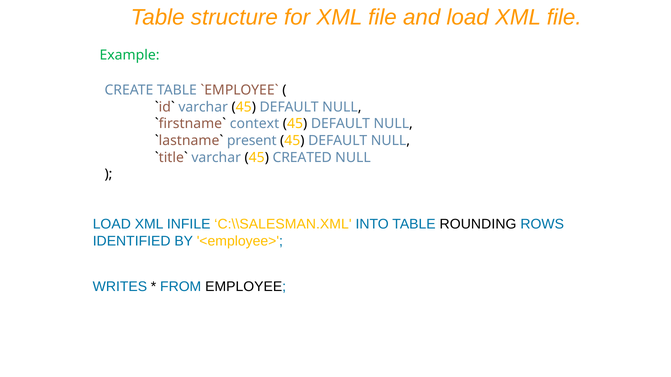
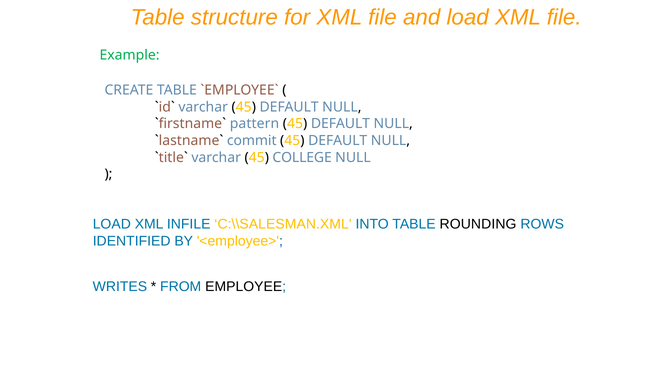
context: context -> pattern
present: present -> commit
CREATED: CREATED -> COLLEGE
